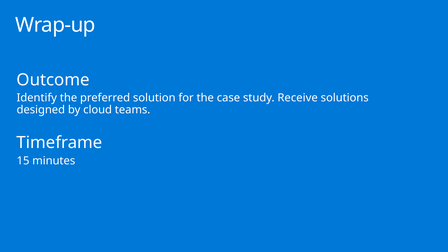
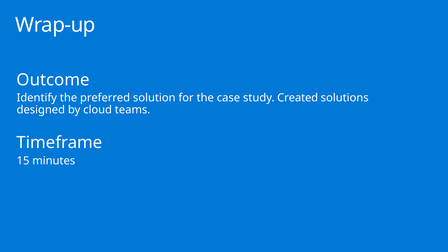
Receive: Receive -> Created
